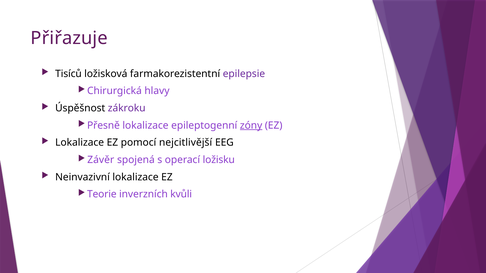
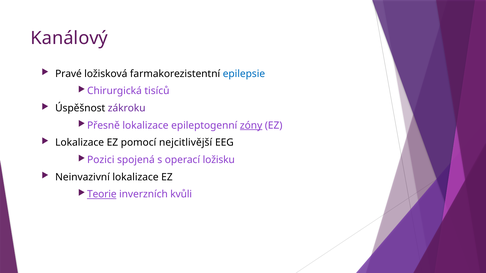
Přiřazuje: Přiřazuje -> Kanálový
Tisíců: Tisíců -> Pravé
epilepsie colour: purple -> blue
hlavy: hlavy -> tisíců
Závěr: Závěr -> Pozici
Teorie underline: none -> present
